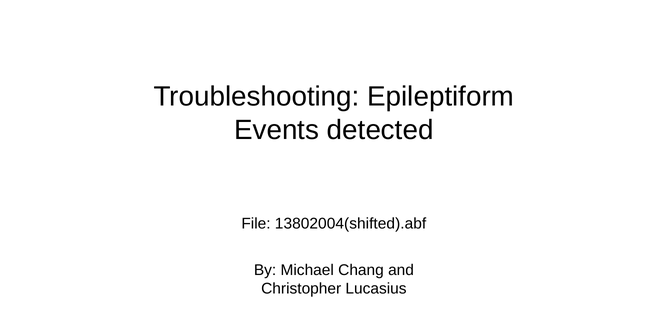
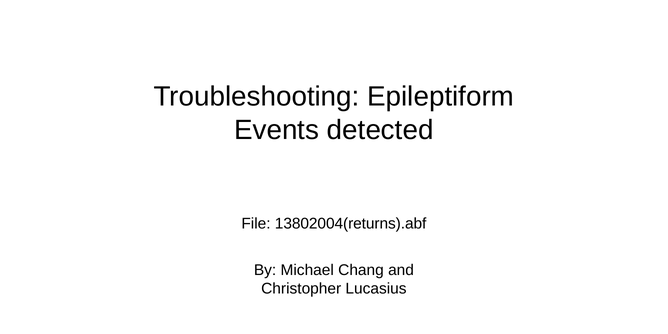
13802004(shifted).abf: 13802004(shifted).abf -> 13802004(returns).abf
